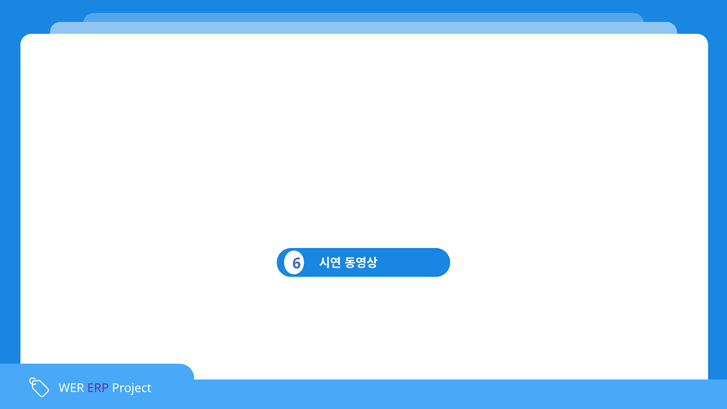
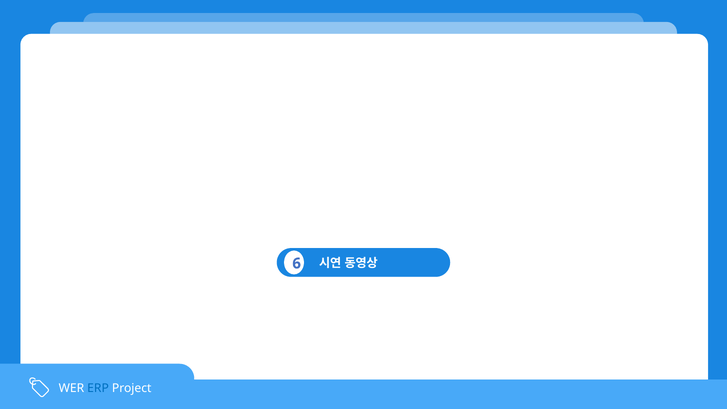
ERP colour: purple -> blue
